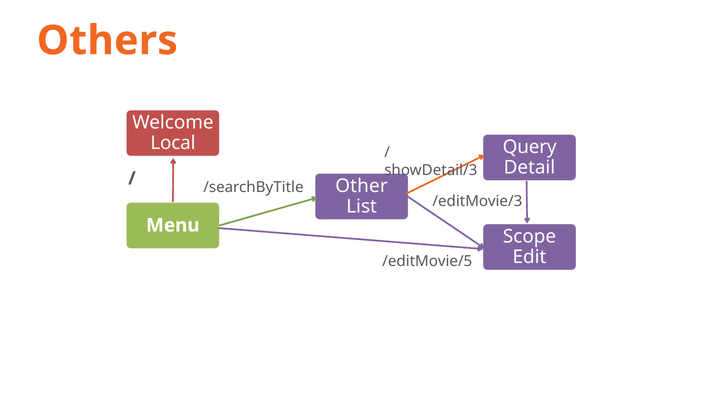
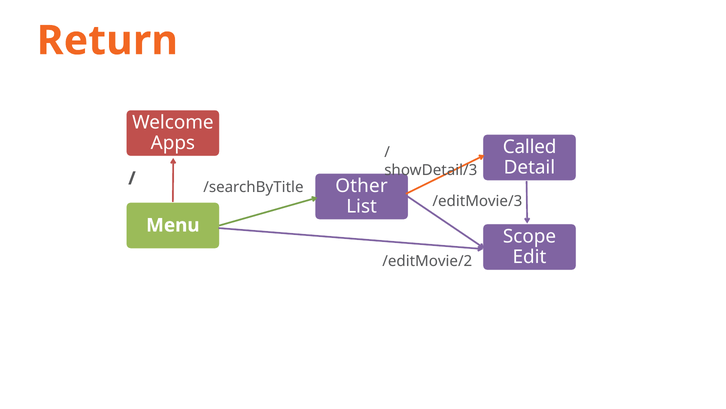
Others: Others -> Return
Local: Local -> Apps
Query: Query -> Called
/editMovie/5: /editMovie/5 -> /editMovie/2
